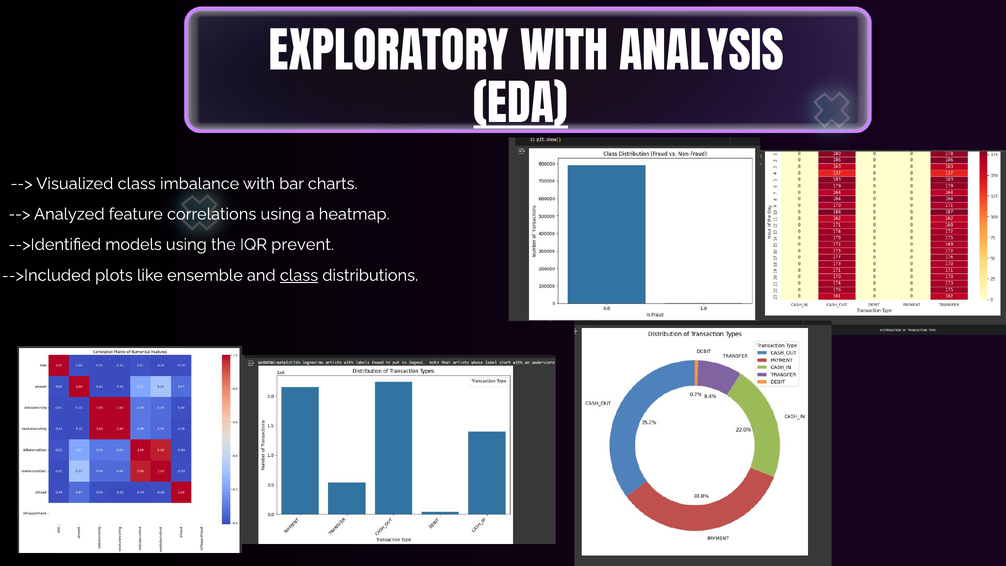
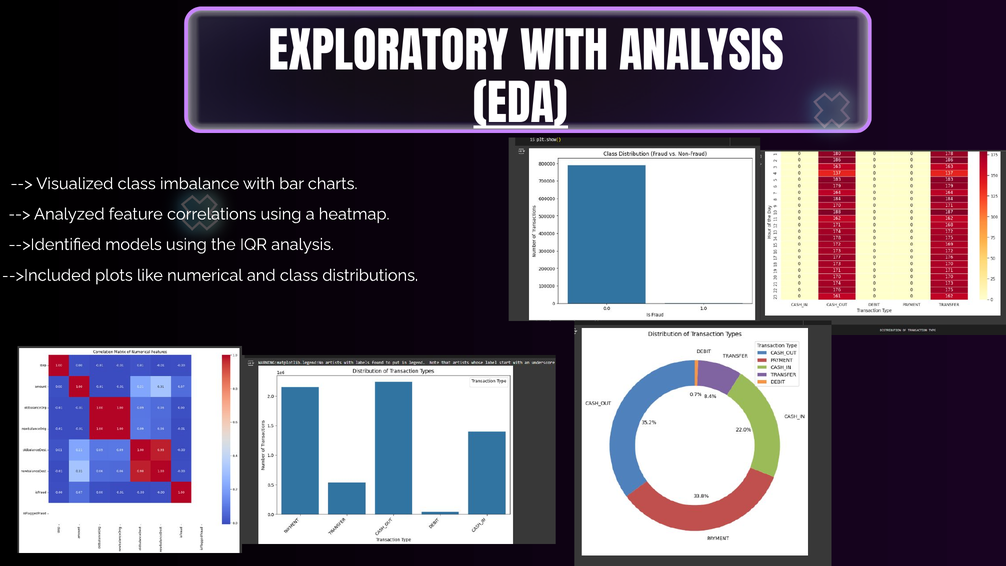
IQR prevent: prevent -> analysis
ensemble: ensemble -> numerical
class at (299, 275) underline: present -> none
